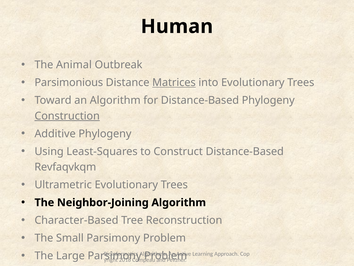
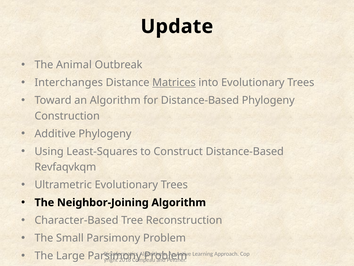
Human: Human -> Update
Parsimonious: Parsimonious -> Interchanges
Construction underline: present -> none
